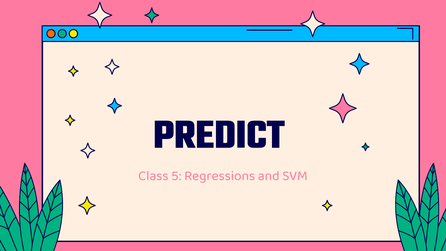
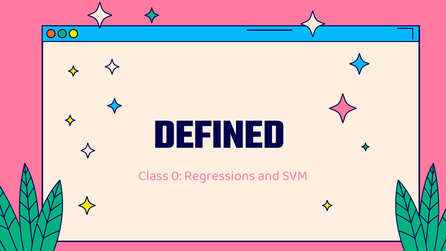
PREDICT: PREDICT -> DEFINED
5: 5 -> 0
